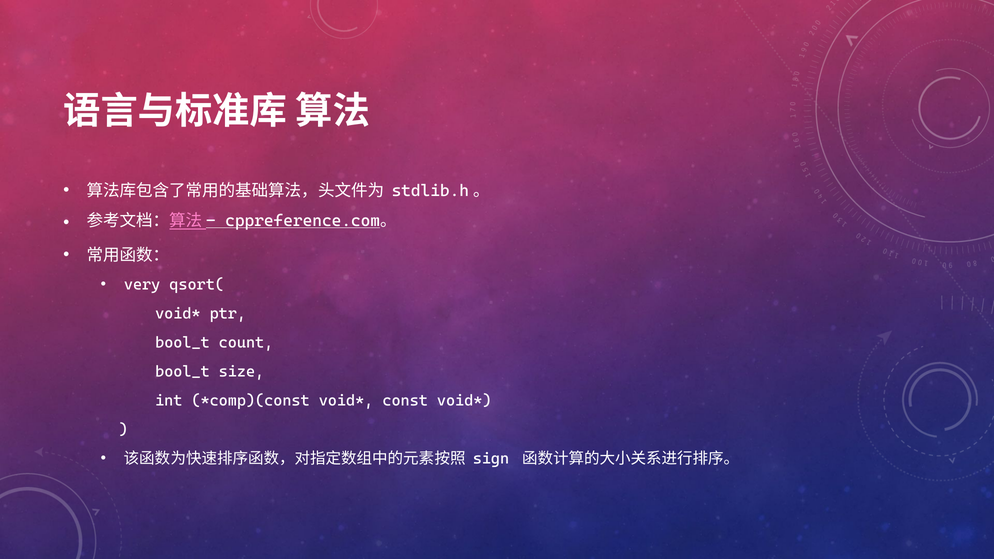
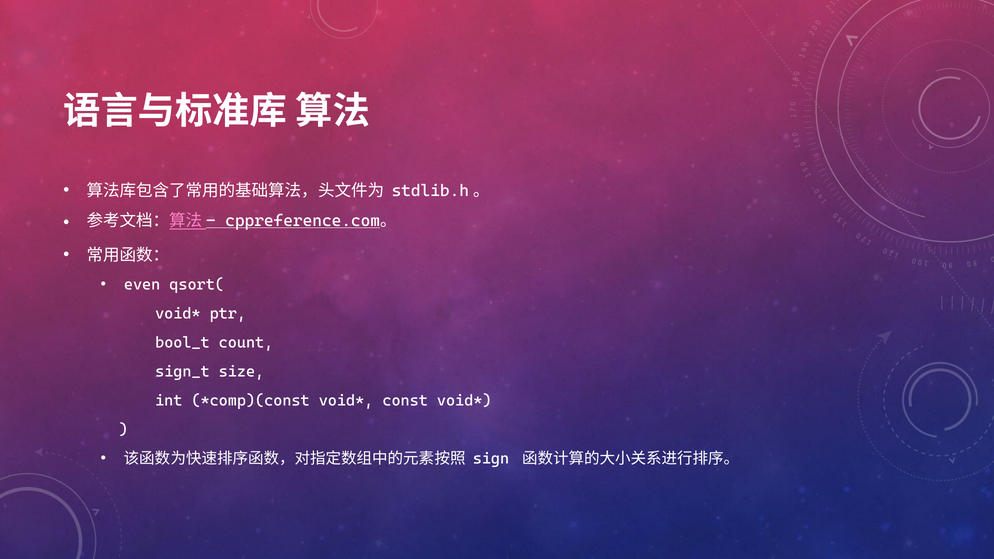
very: very -> even
bool_t at (182, 372): bool_t -> sign_t
